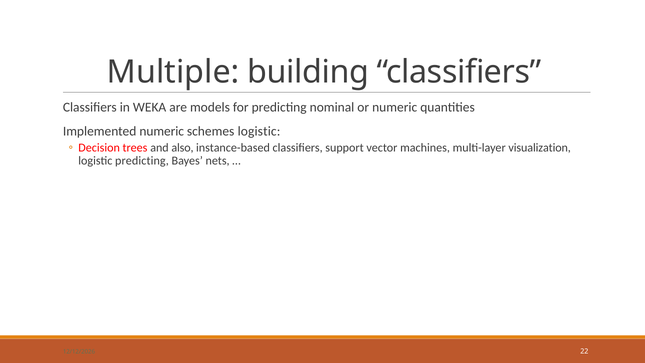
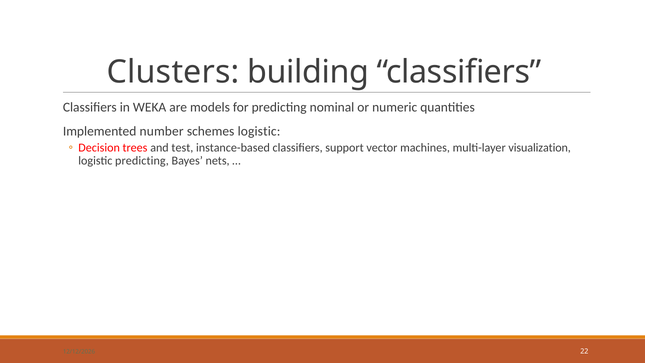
Multiple: Multiple -> Clusters
Implemented numeric: numeric -> number
also: also -> test
